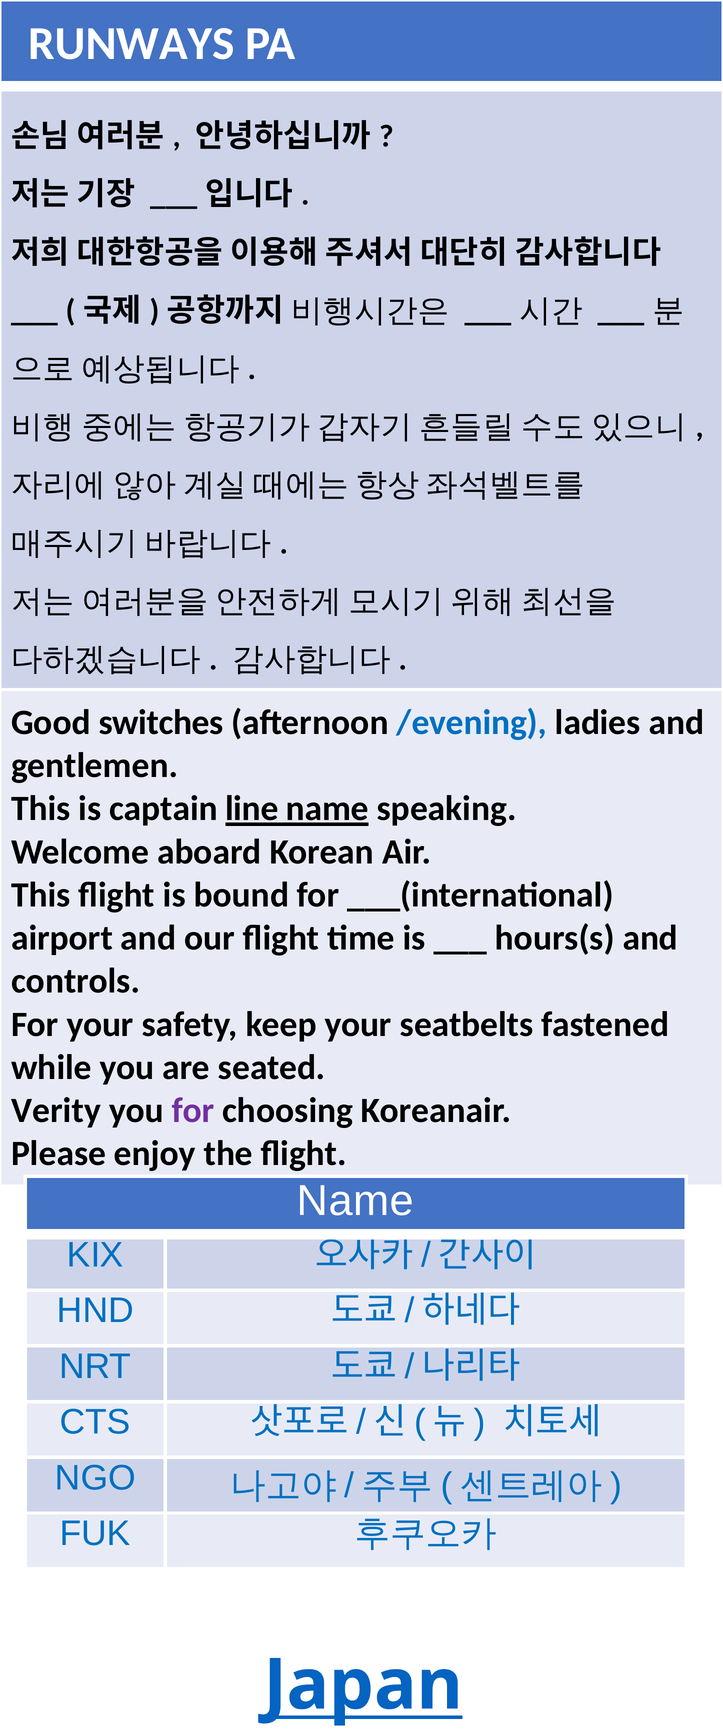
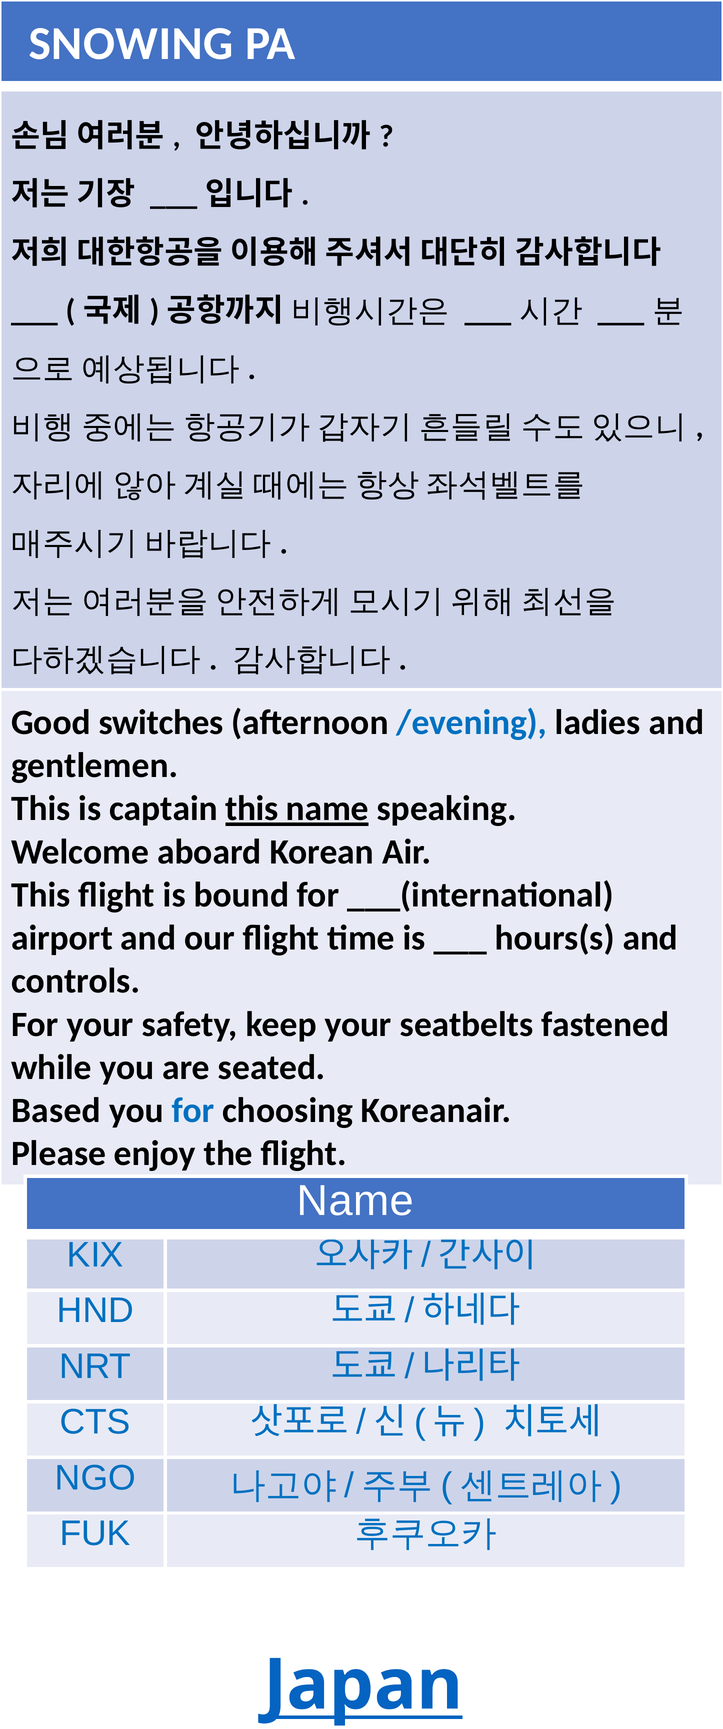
RUNWAYS: RUNWAYS -> SNOWING
captain line: line -> this
Verity: Verity -> Based
for at (193, 1111) colour: purple -> blue
